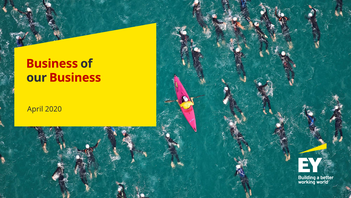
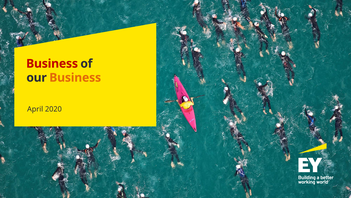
Business at (75, 77) colour: red -> orange
